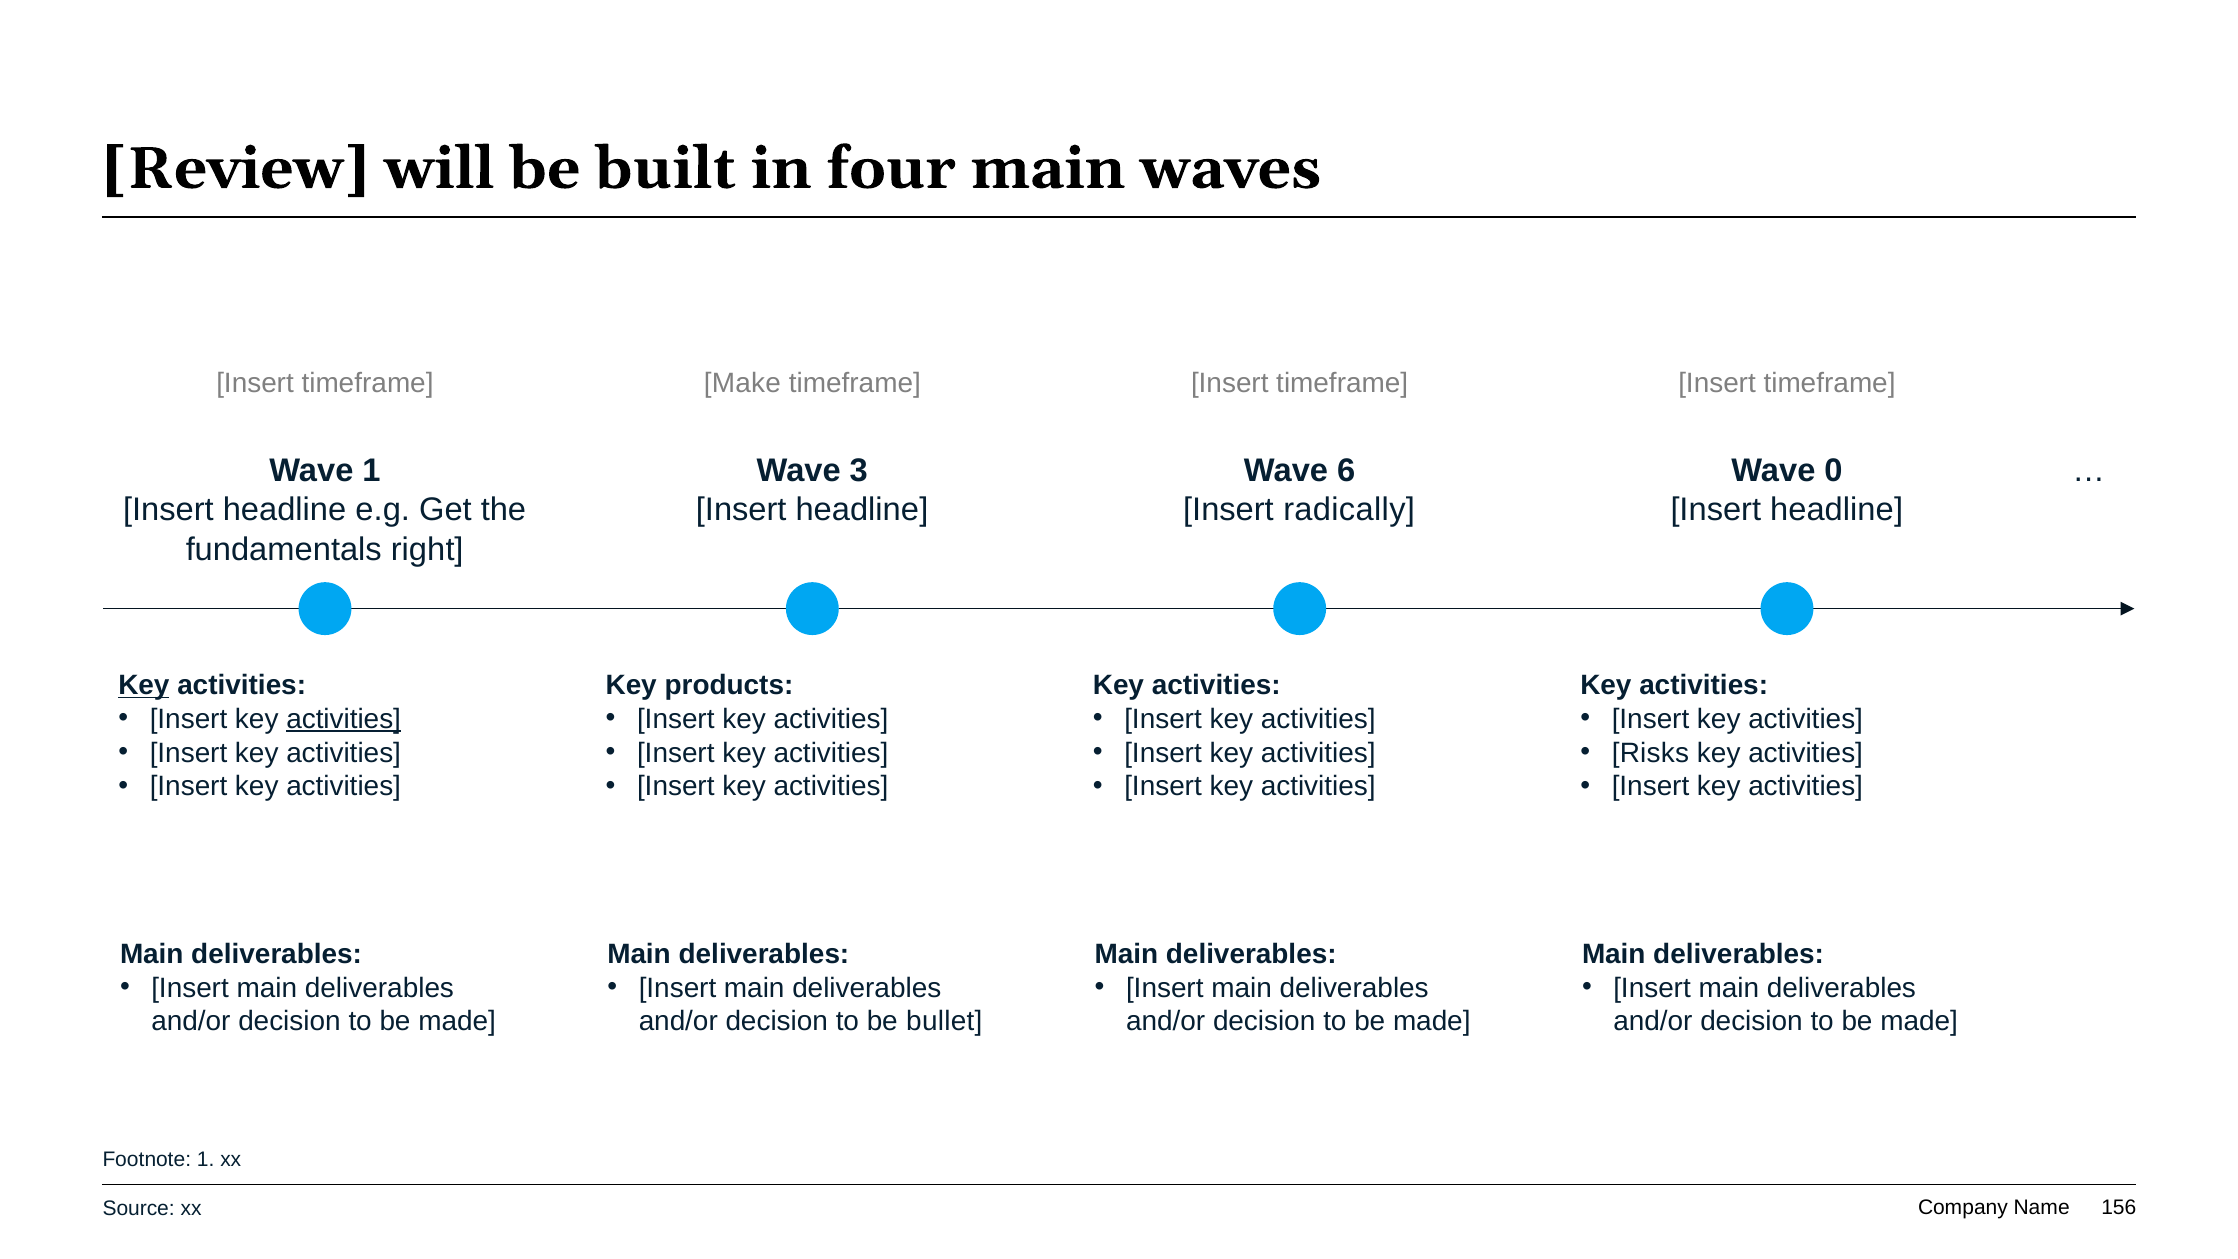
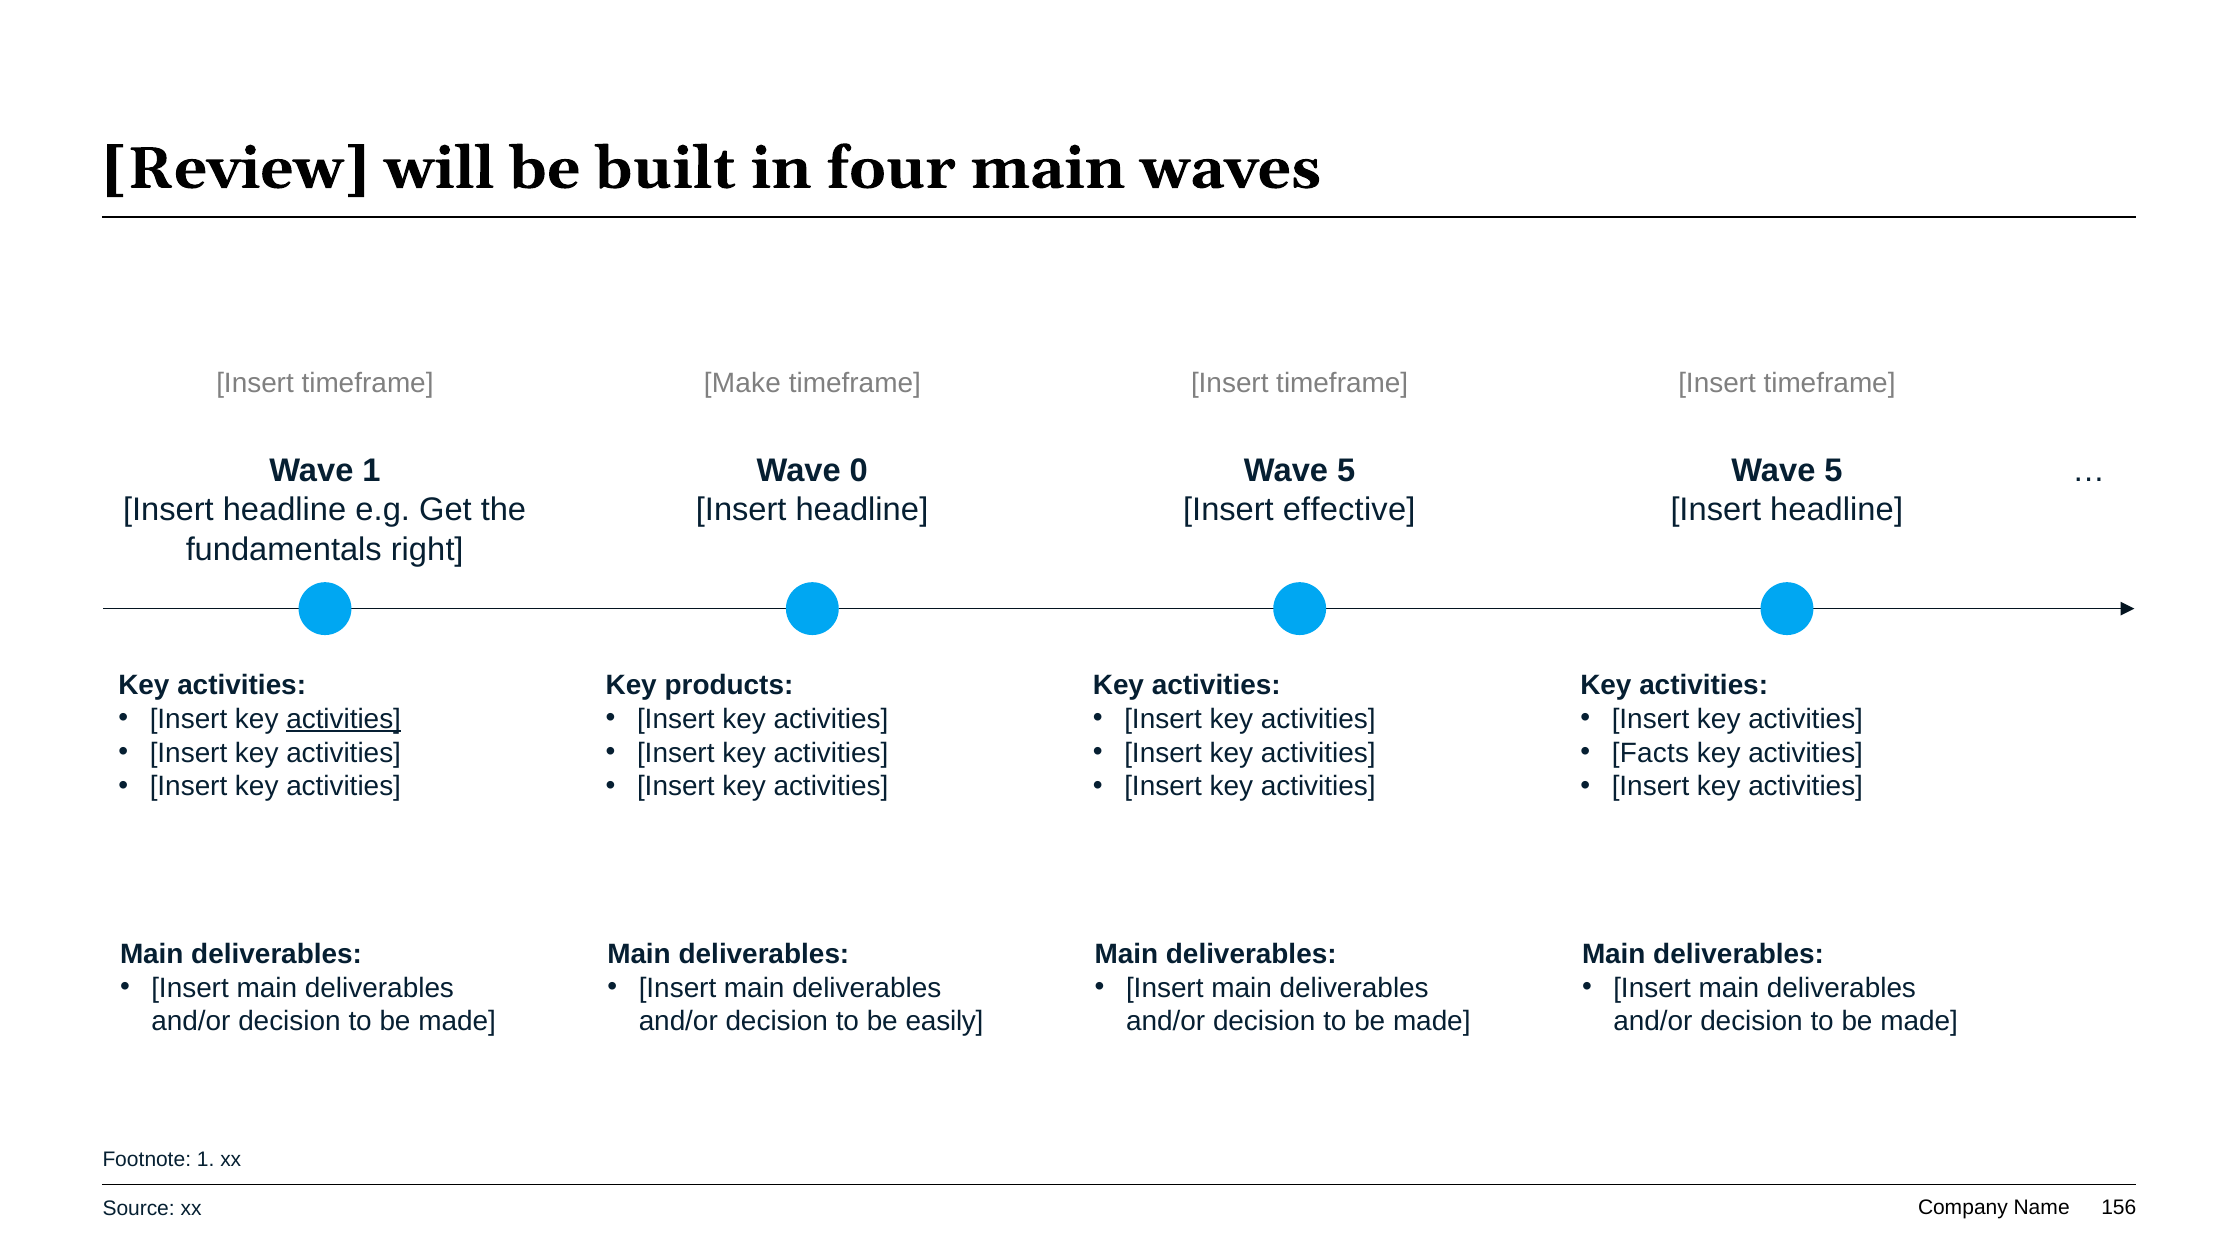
3: 3 -> 0
6 at (1346, 471): 6 -> 5
0 at (1833, 471): 0 -> 5
radically: radically -> effective
Key at (144, 686) underline: present -> none
Risks: Risks -> Facts
bullet: bullet -> easily
